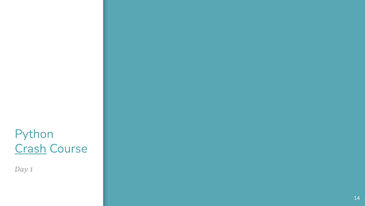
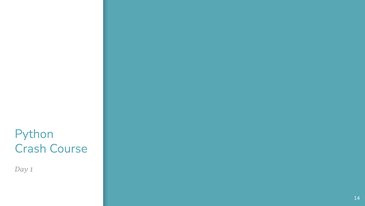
Crash underline: present -> none
